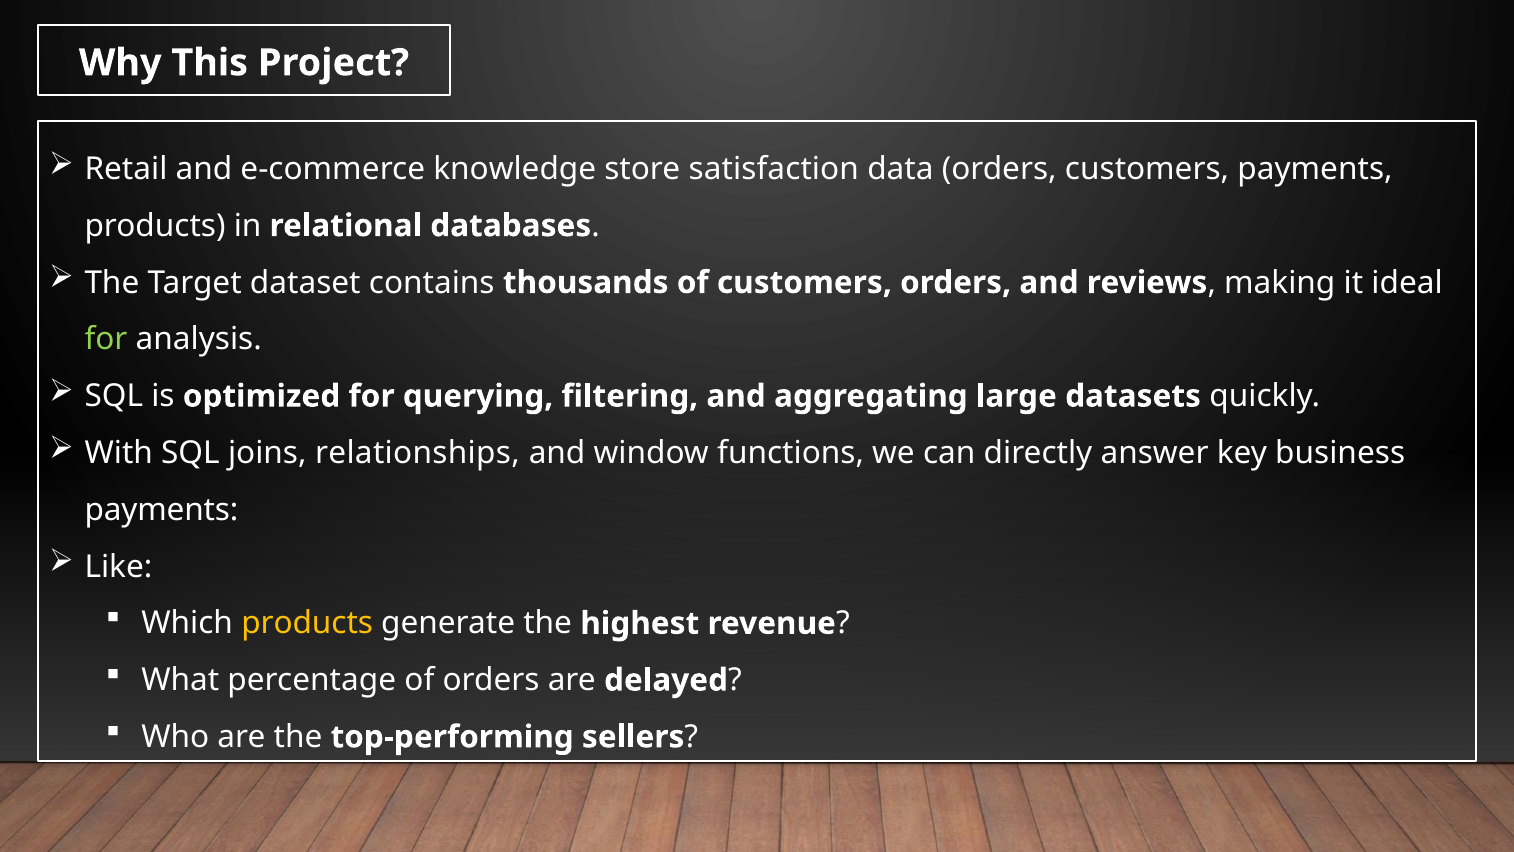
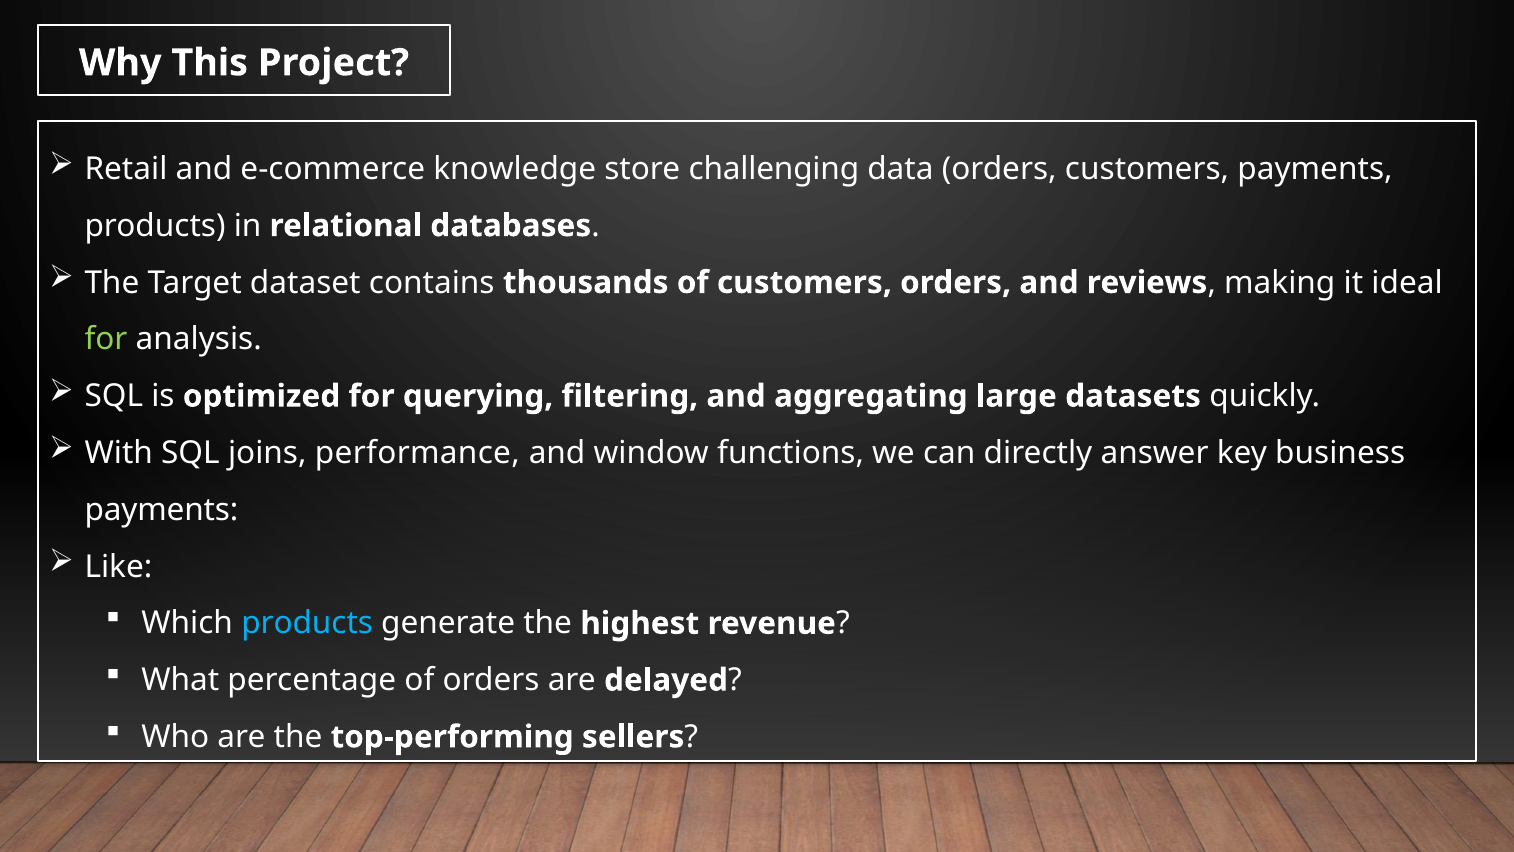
satisfaction: satisfaction -> challenging
relationships: relationships -> performance
products at (307, 623) colour: yellow -> light blue
